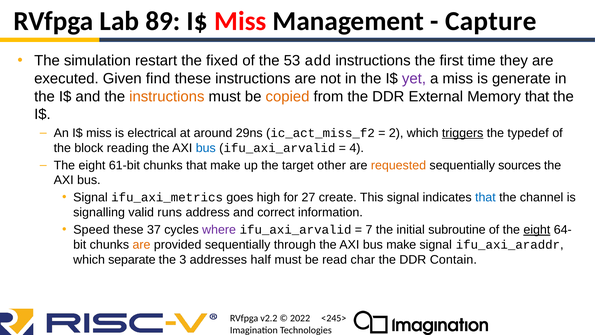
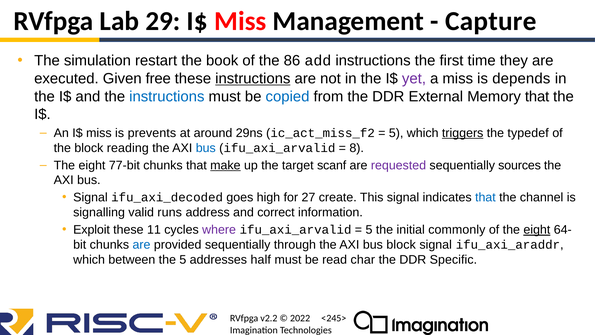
89: 89 -> 29
fixed: fixed -> book
53: 53 -> 86
find: find -> free
instructions at (253, 79) underline: none -> present
generate: generate -> depends
instructions at (167, 96) colour: orange -> blue
copied colour: orange -> blue
electrical: electrical -> prevents
2 at (396, 133): 2 -> 5
4: 4 -> 8
61-bit: 61-bit -> 77-bit
make at (225, 165) underline: none -> present
other: other -> scanf
requested colour: orange -> purple
ifu_axi_metrics: ifu_axi_metrics -> ifu_axi_decoded
Speed: Speed -> Exploit
37: 37 -> 11
7 at (369, 230): 7 -> 5
subroutine: subroutine -> commonly
are at (141, 244) colour: orange -> blue
bus make: make -> block
separate: separate -> between
the 3: 3 -> 5
Contain: Contain -> Specific
